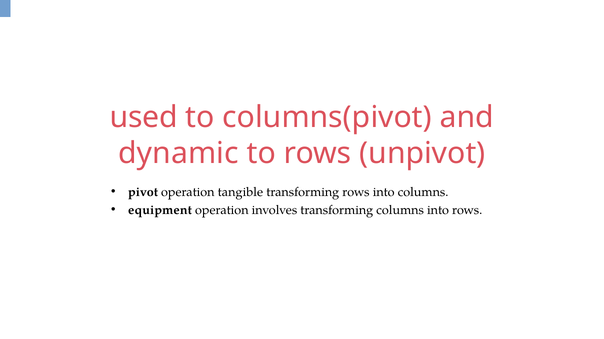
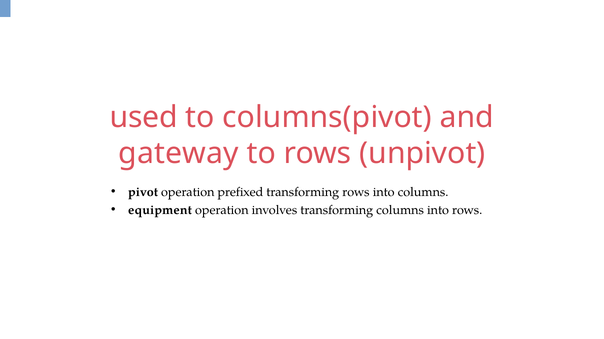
dynamic: dynamic -> gateway
tangible: tangible -> prefixed
